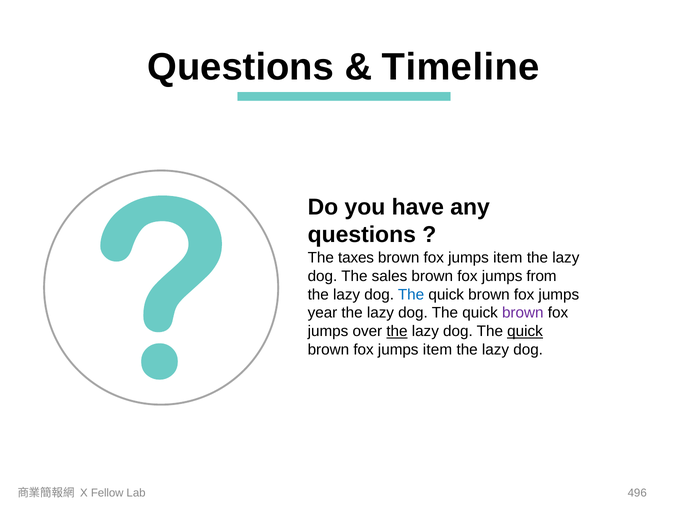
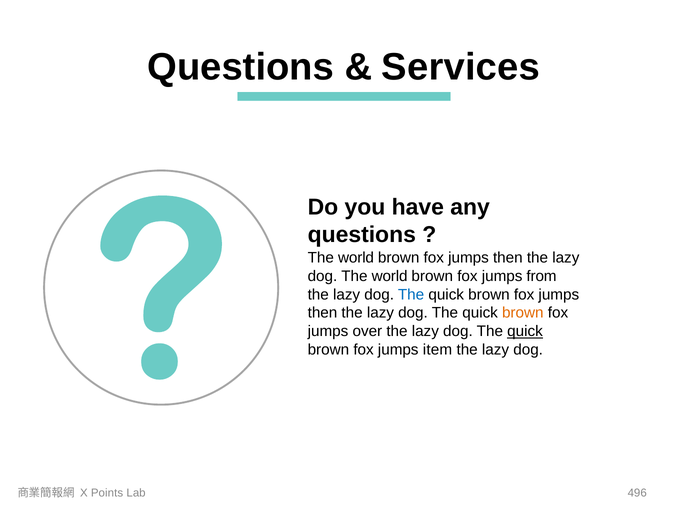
Timeline: Timeline -> Services
taxes at (356, 258): taxes -> world
item at (508, 258): item -> then
dog The sales: sales -> world
year at (323, 313): year -> then
brown at (523, 313) colour: purple -> orange
the at (397, 331) underline: present -> none
Fellow: Fellow -> Points
